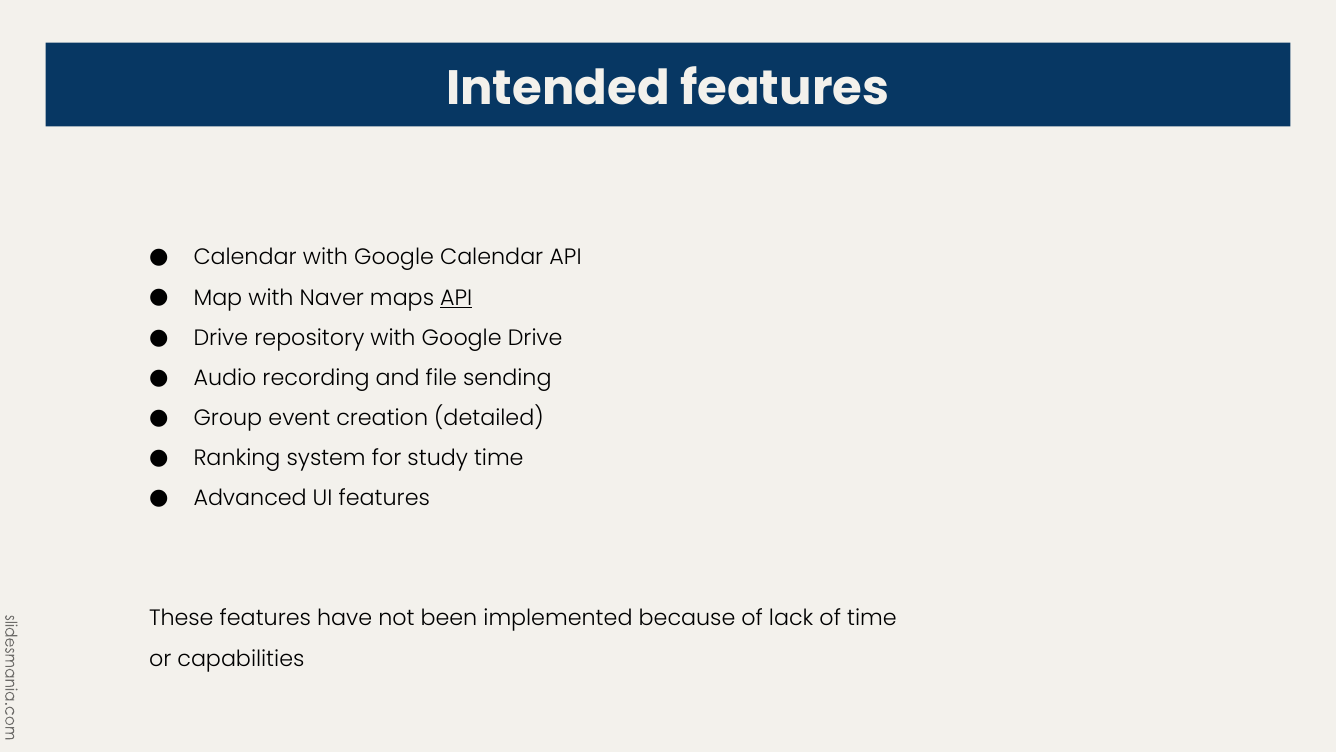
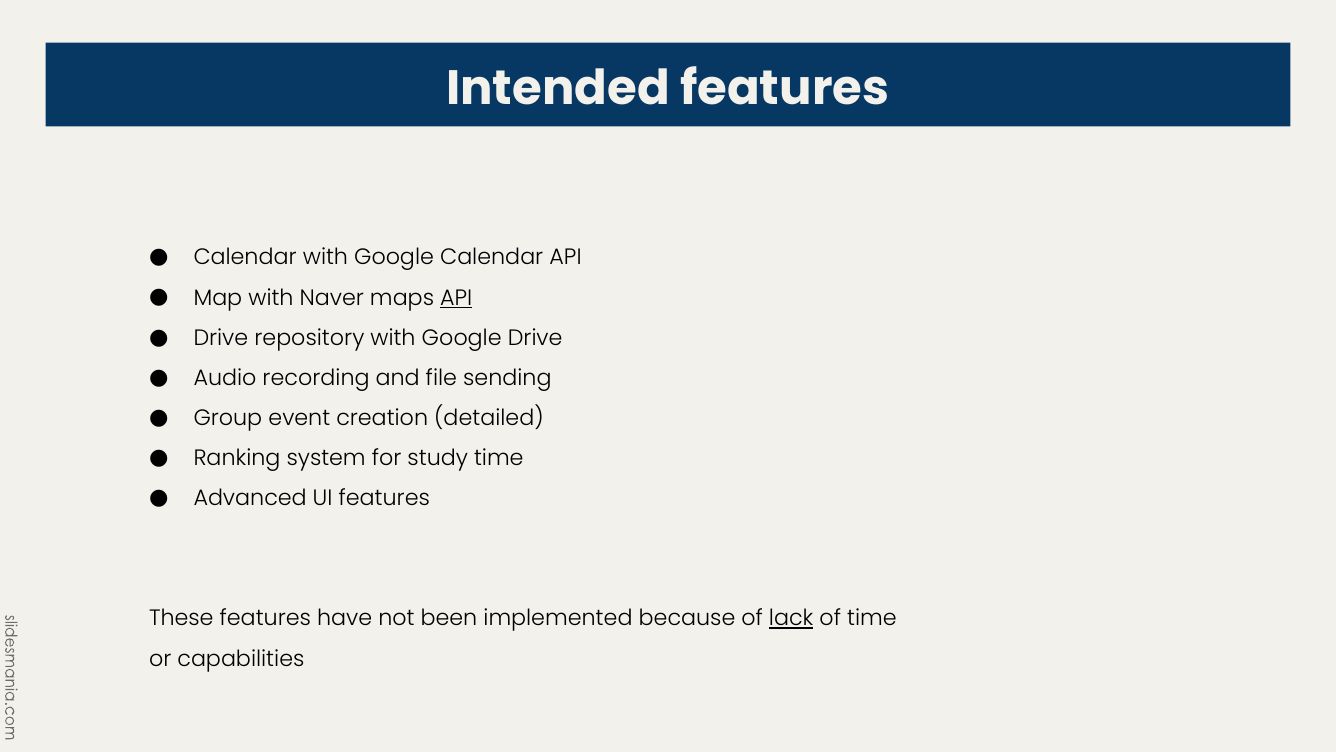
lack underline: none -> present
